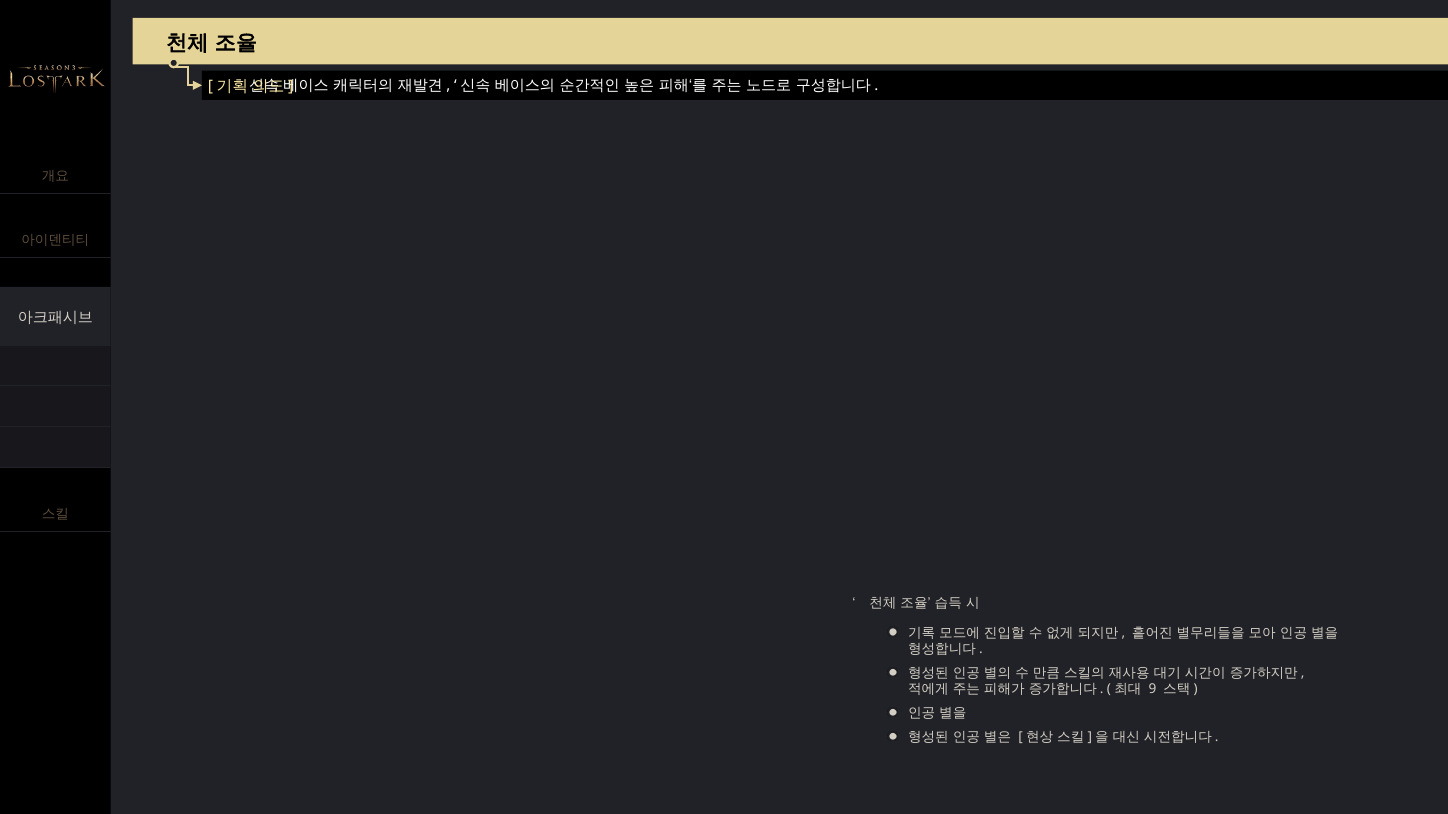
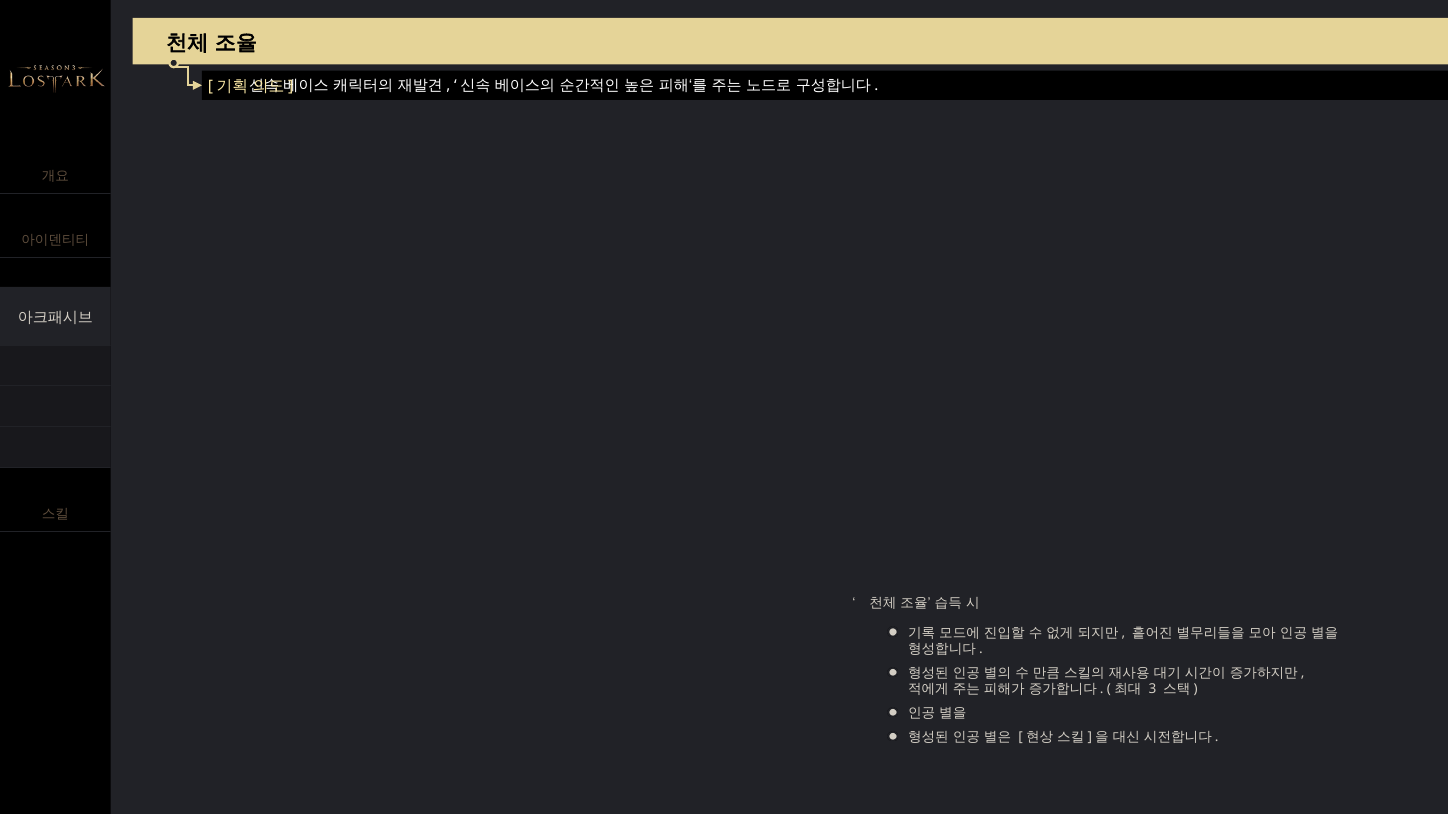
9: 9 -> 3
